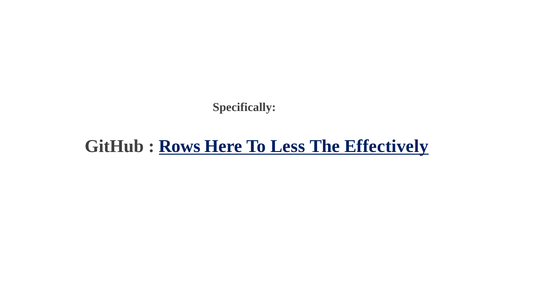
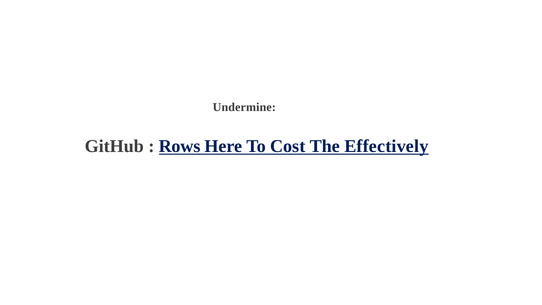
Specifically: Specifically -> Undermine
Less: Less -> Cost
